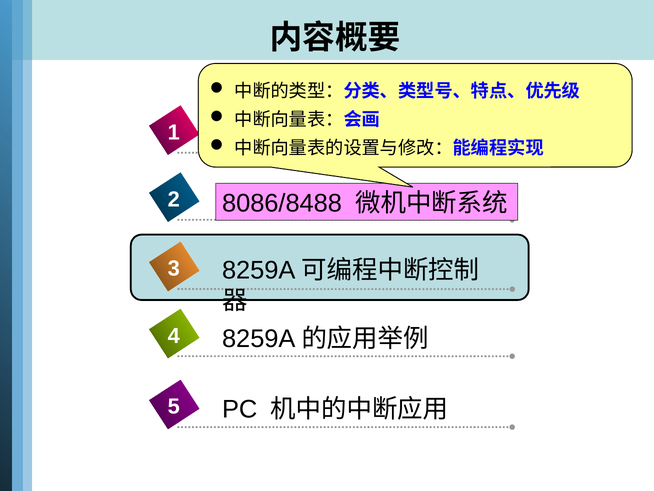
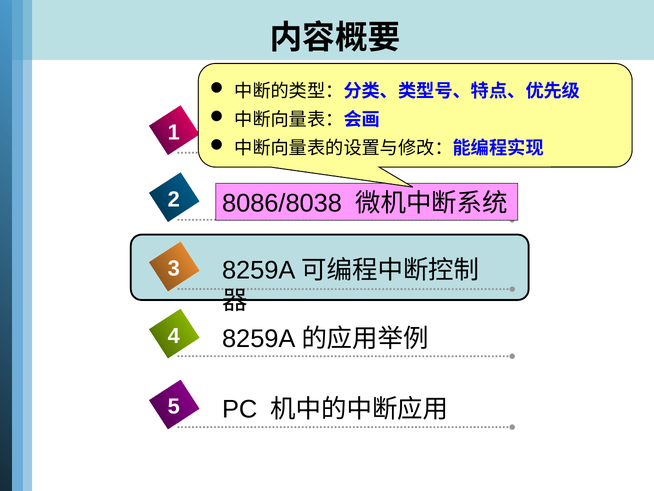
8086/8488: 8086/8488 -> 8086/8038
